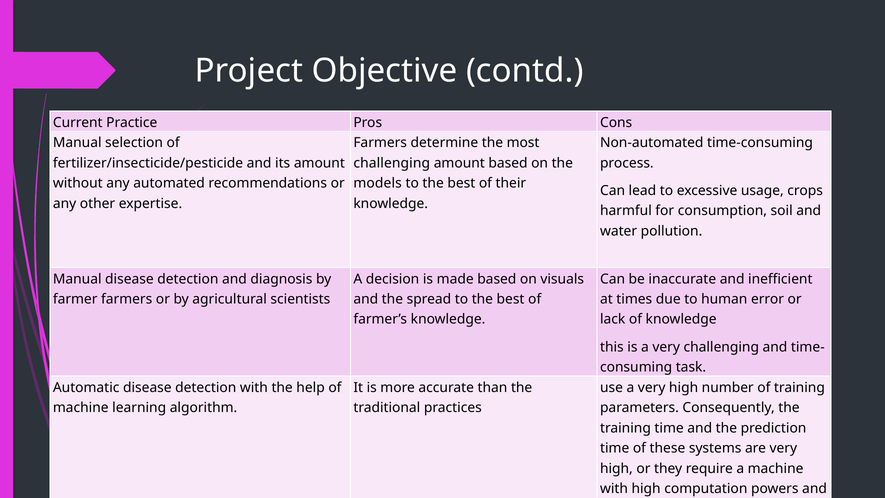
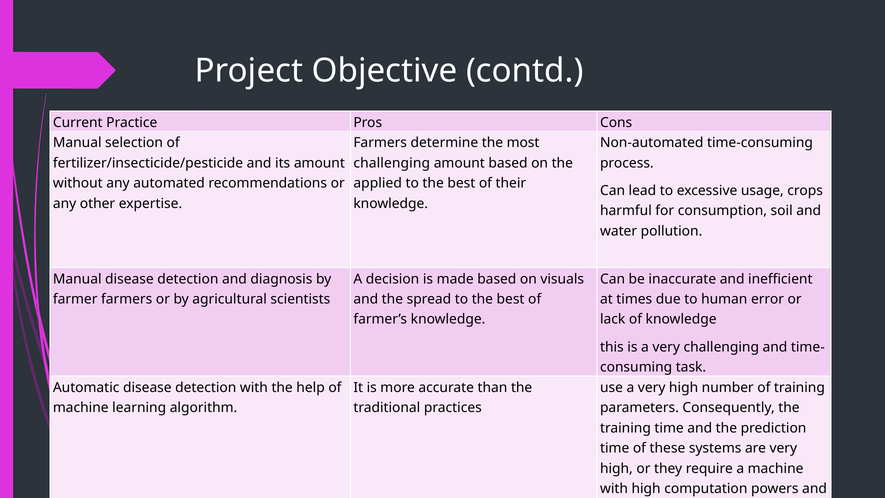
models: models -> applied
